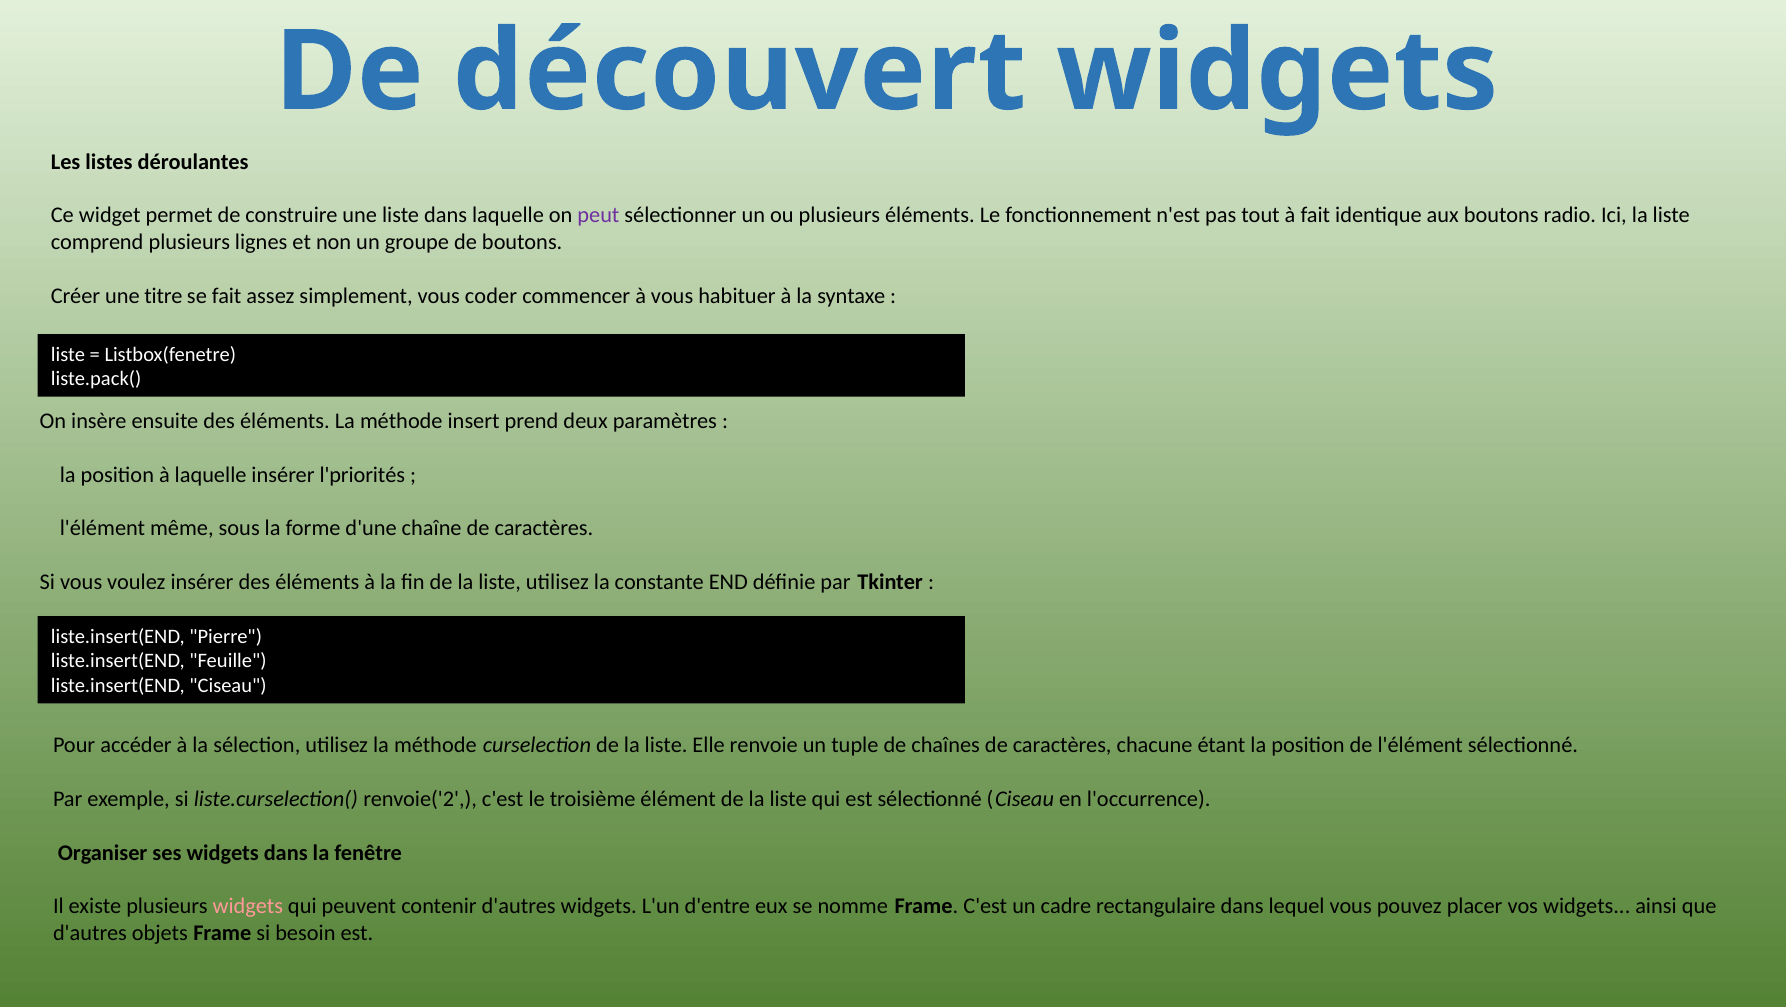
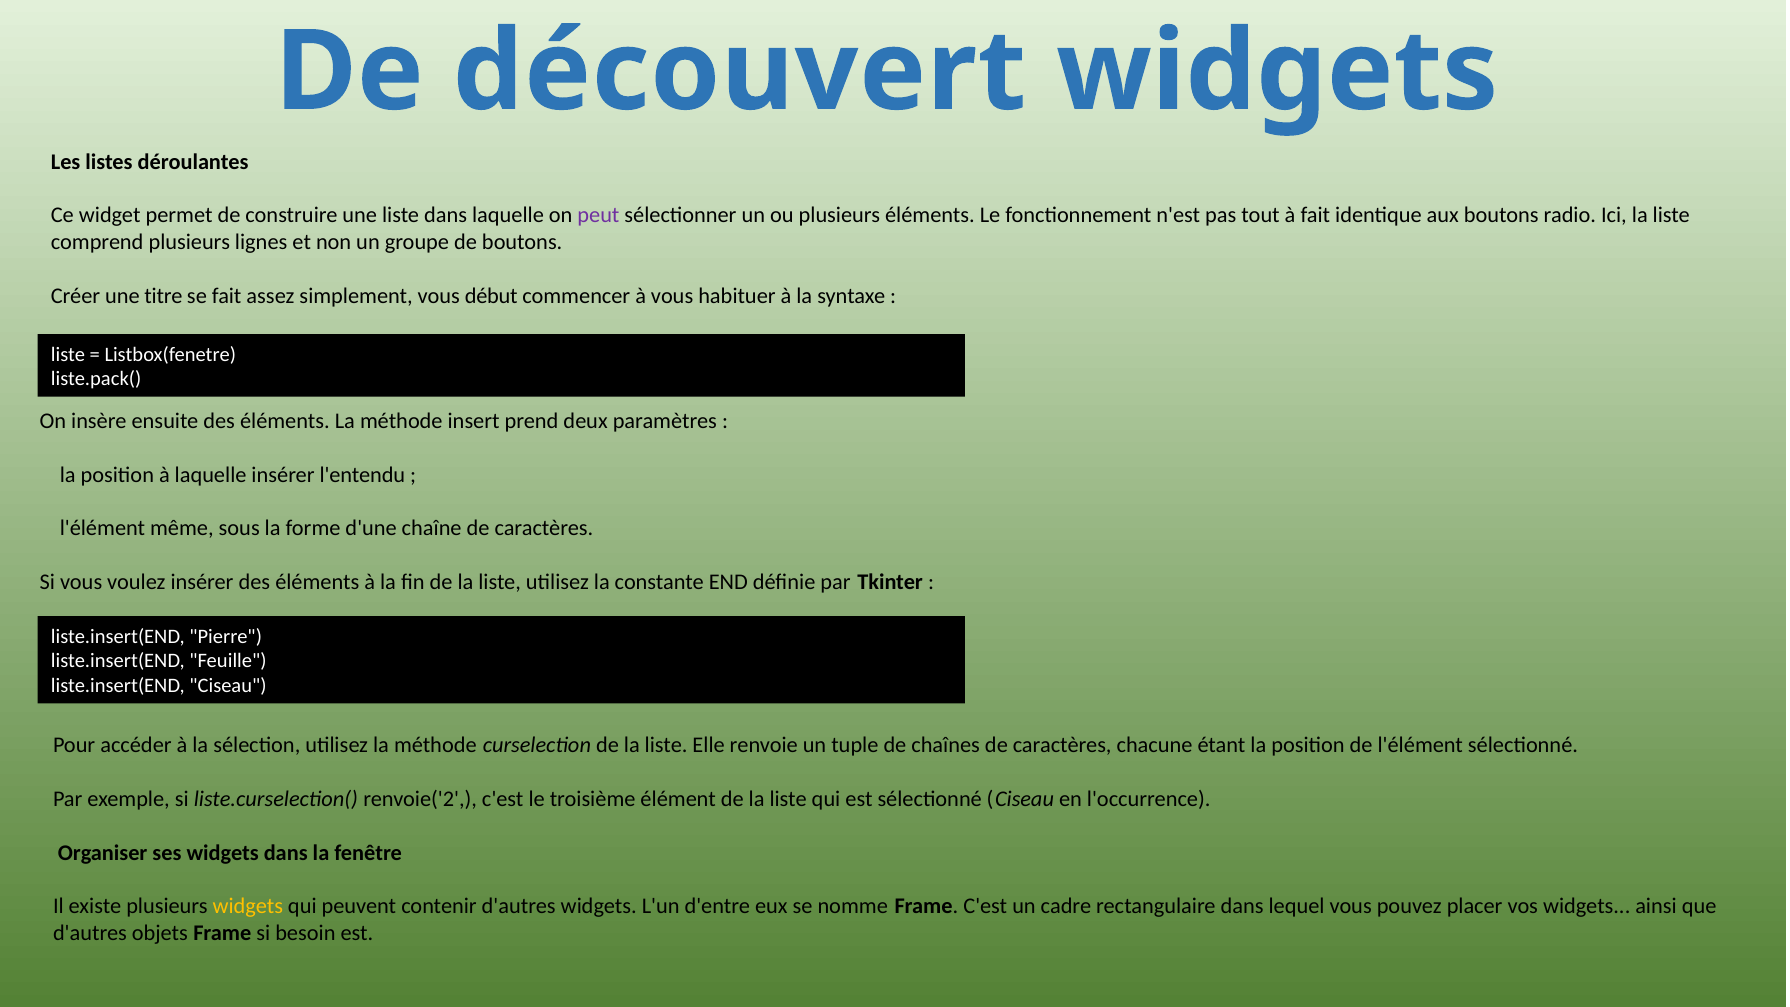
coder: coder -> début
l'priorités: l'priorités -> l'entendu
widgets at (248, 906) colour: pink -> yellow
